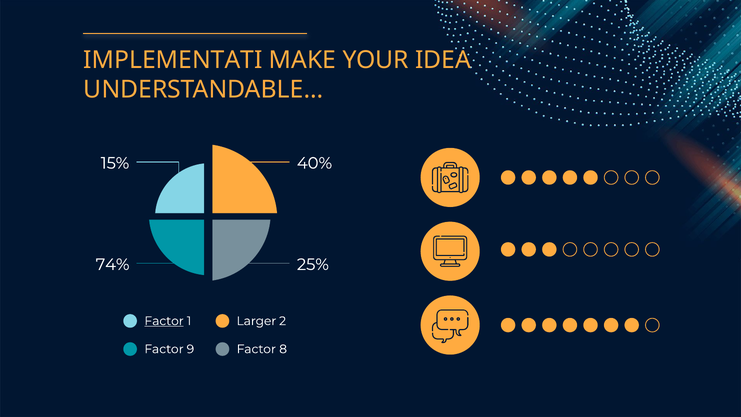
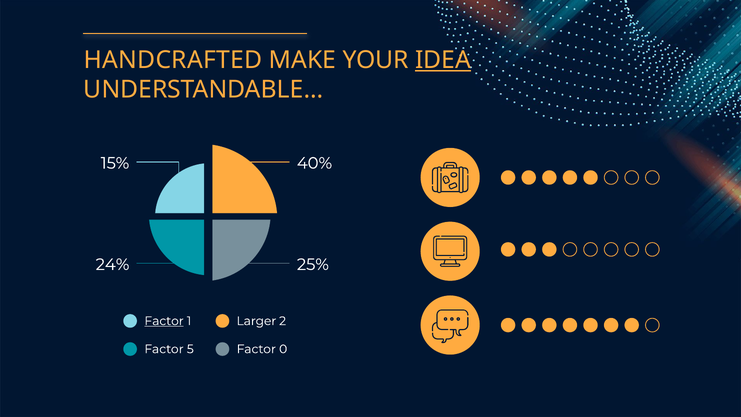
IMPLEMENTATI: IMPLEMENTATI -> HANDCRAFTED
IDEA underline: none -> present
74%: 74% -> 24%
9: 9 -> 5
8: 8 -> 0
